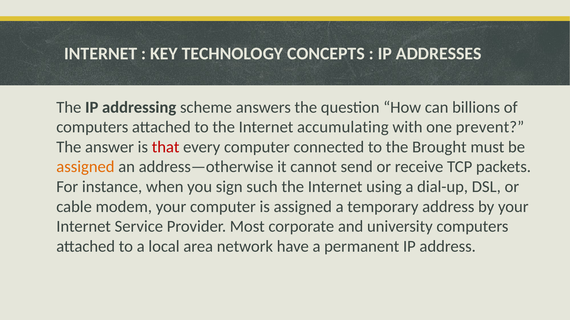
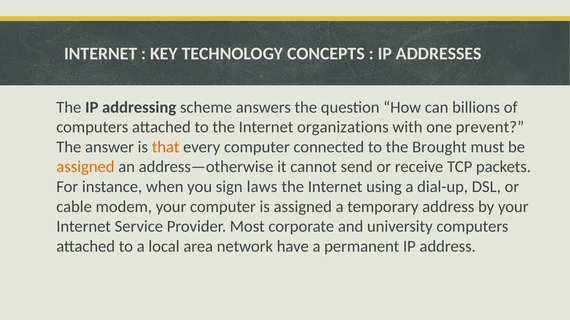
accumulating: accumulating -> organizations
that colour: red -> orange
such: such -> laws
